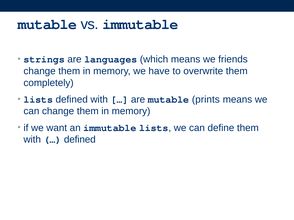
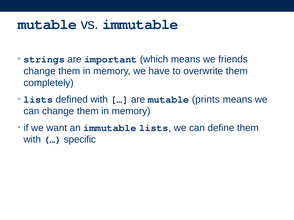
languages: languages -> important
defined at (80, 140): defined -> specific
